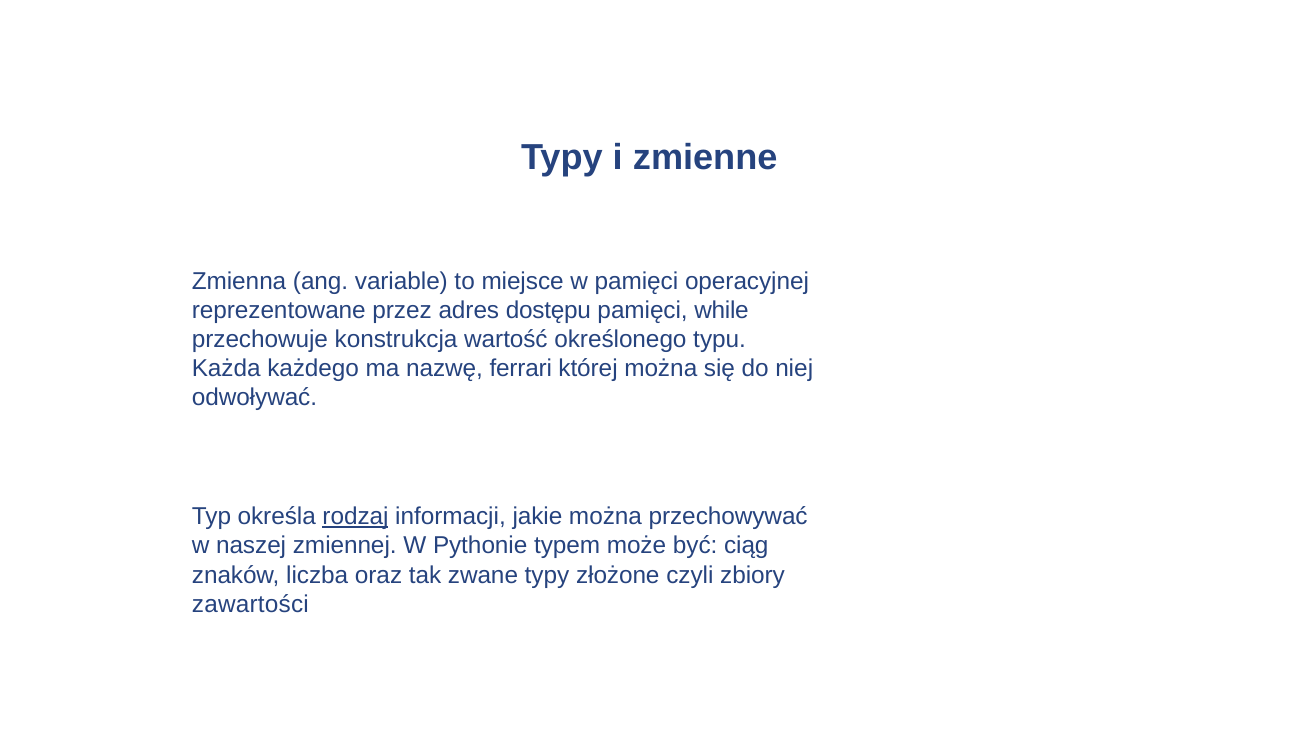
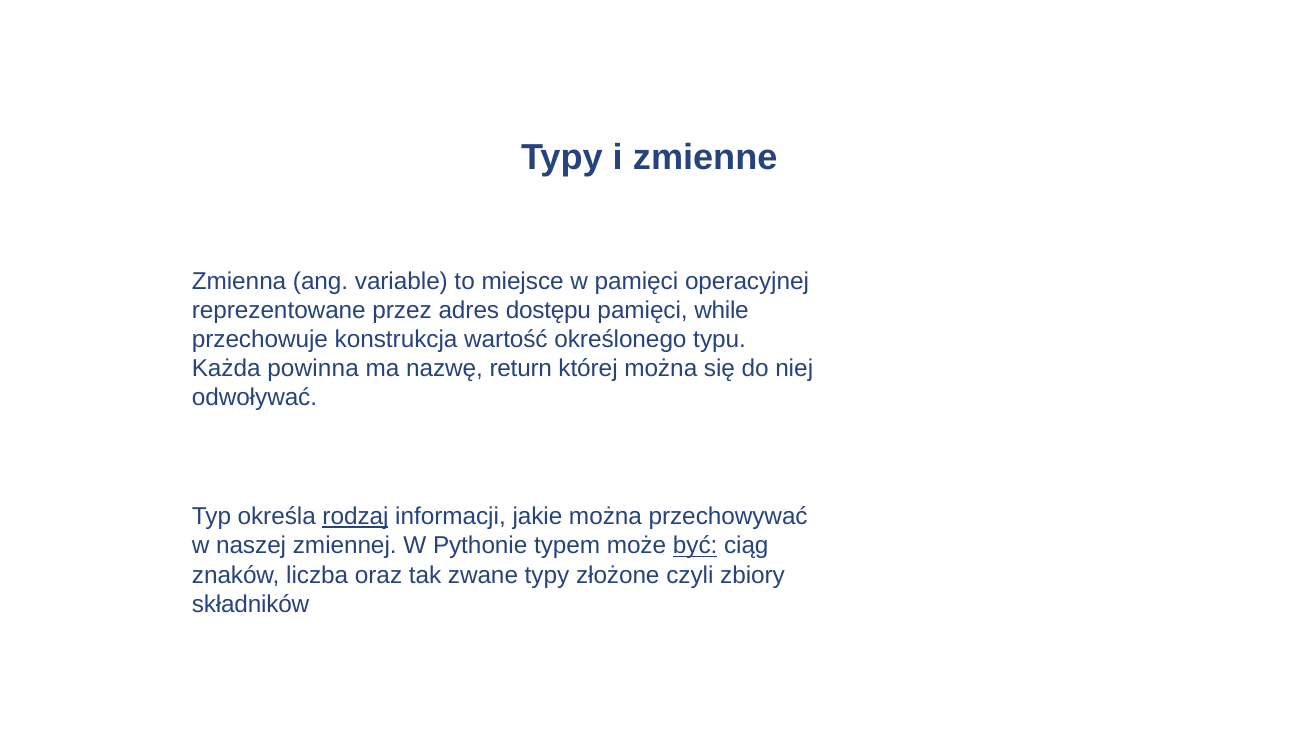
każdego: każdego -> powinna
ferrari: ferrari -> return
być underline: none -> present
zawartości: zawartości -> składników
